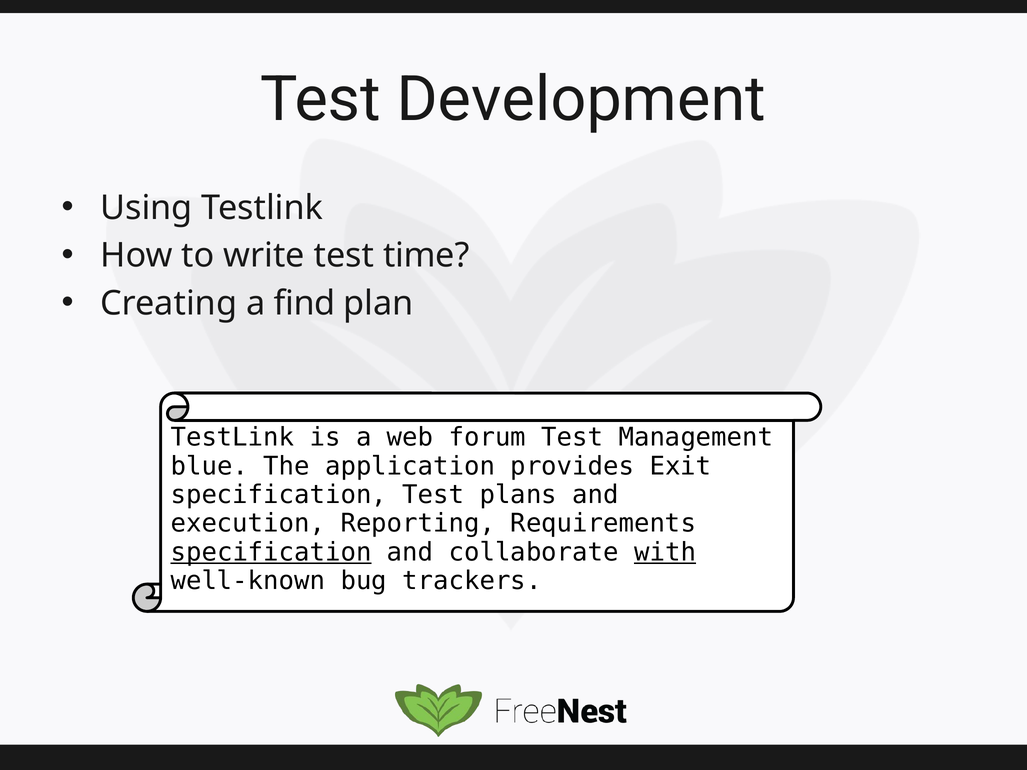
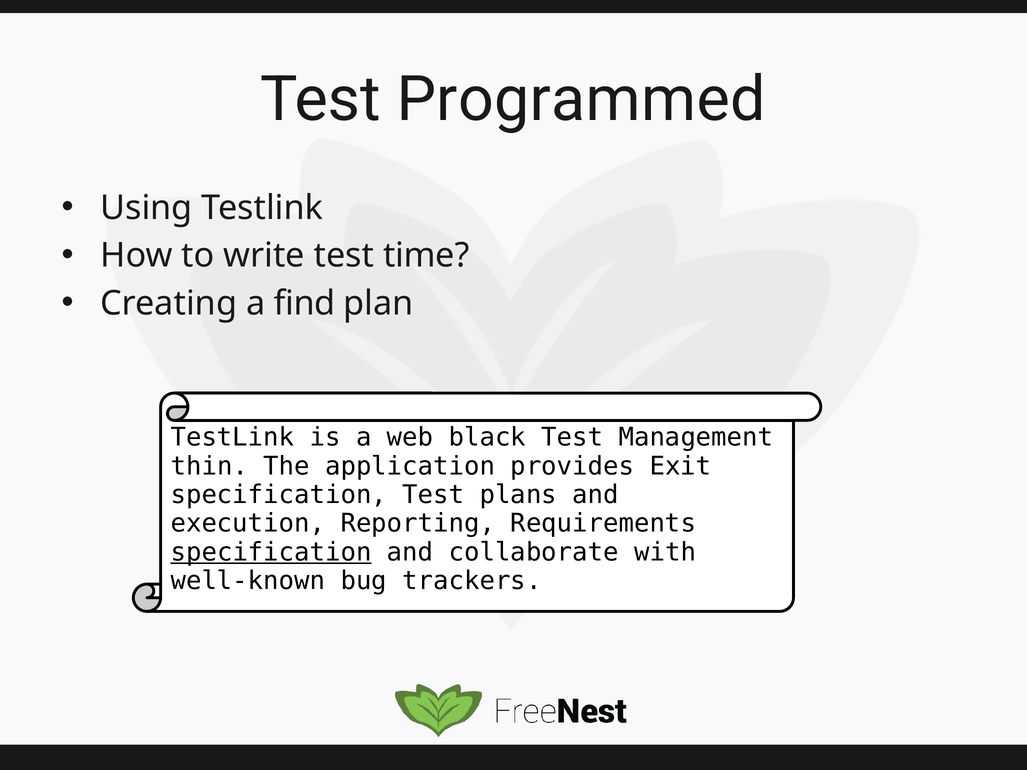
Development: Development -> Programmed
forum: forum -> black
blue: blue -> thin
with underline: present -> none
